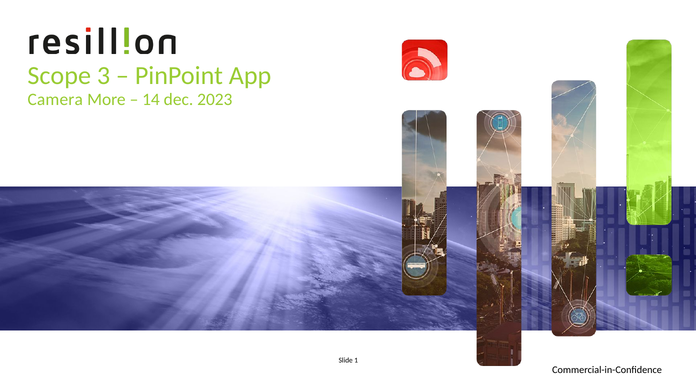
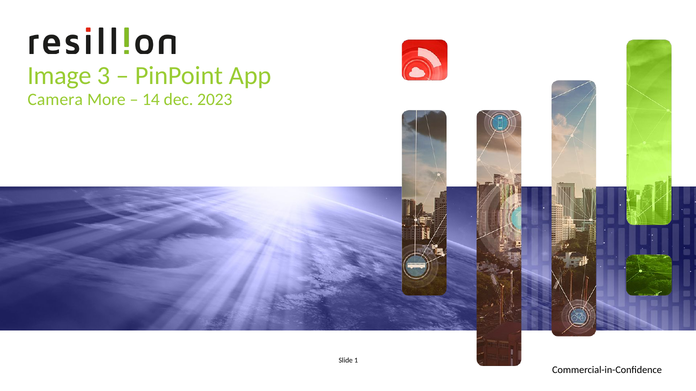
Scope: Scope -> Image
